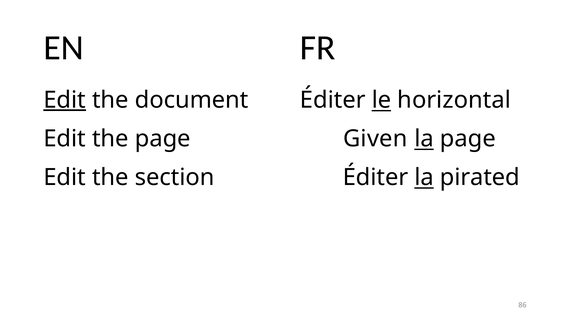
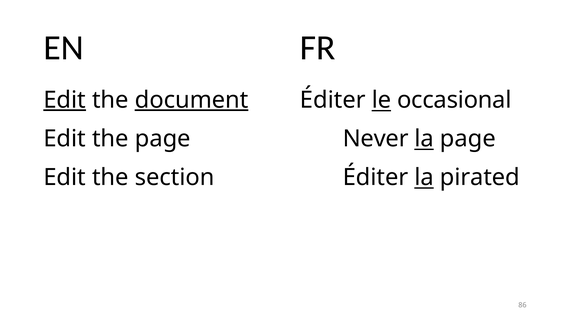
document underline: none -> present
horizontal: horizontal -> occasional
Given: Given -> Never
